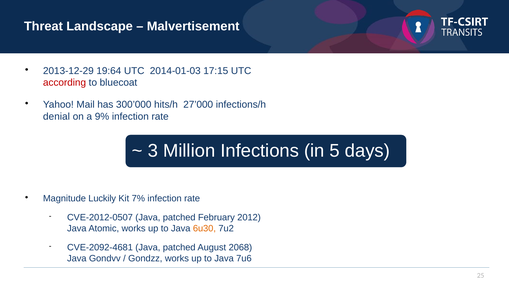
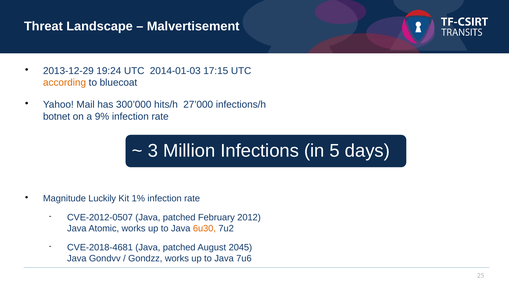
19:64: 19:64 -> 19:24
according colour: red -> orange
denial: denial -> botnet
7%: 7% -> 1%
CVE-2092-4681: CVE-2092-4681 -> CVE-2018-4681
2068: 2068 -> 2045
